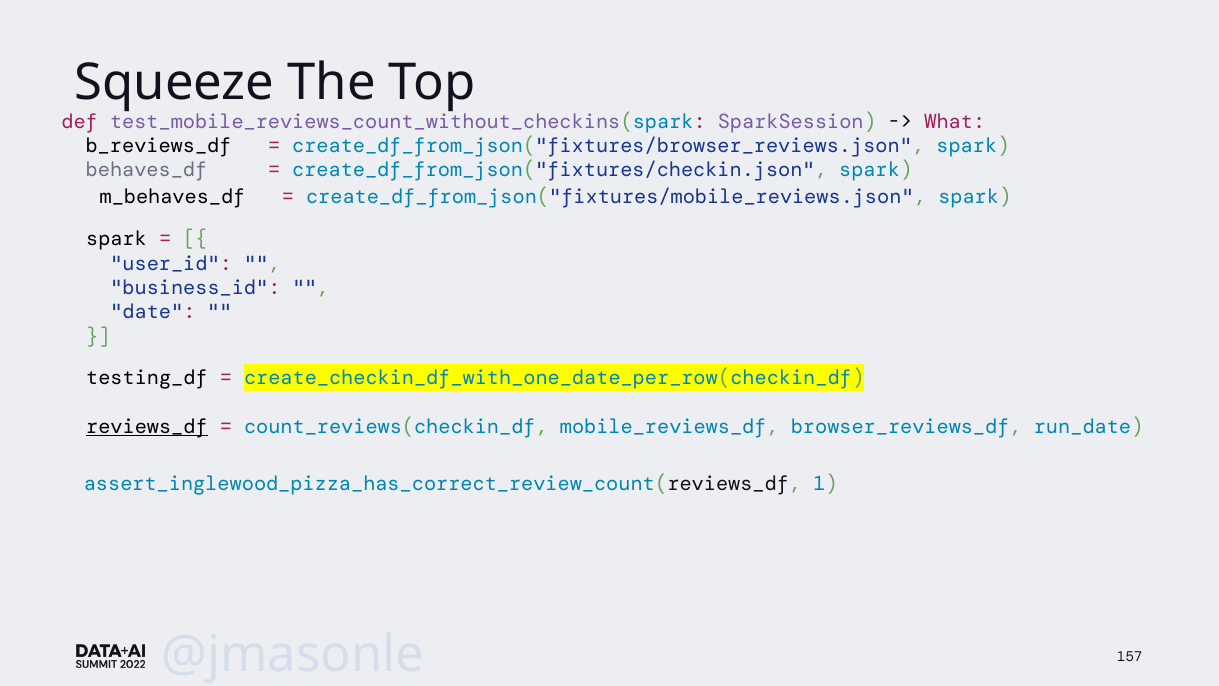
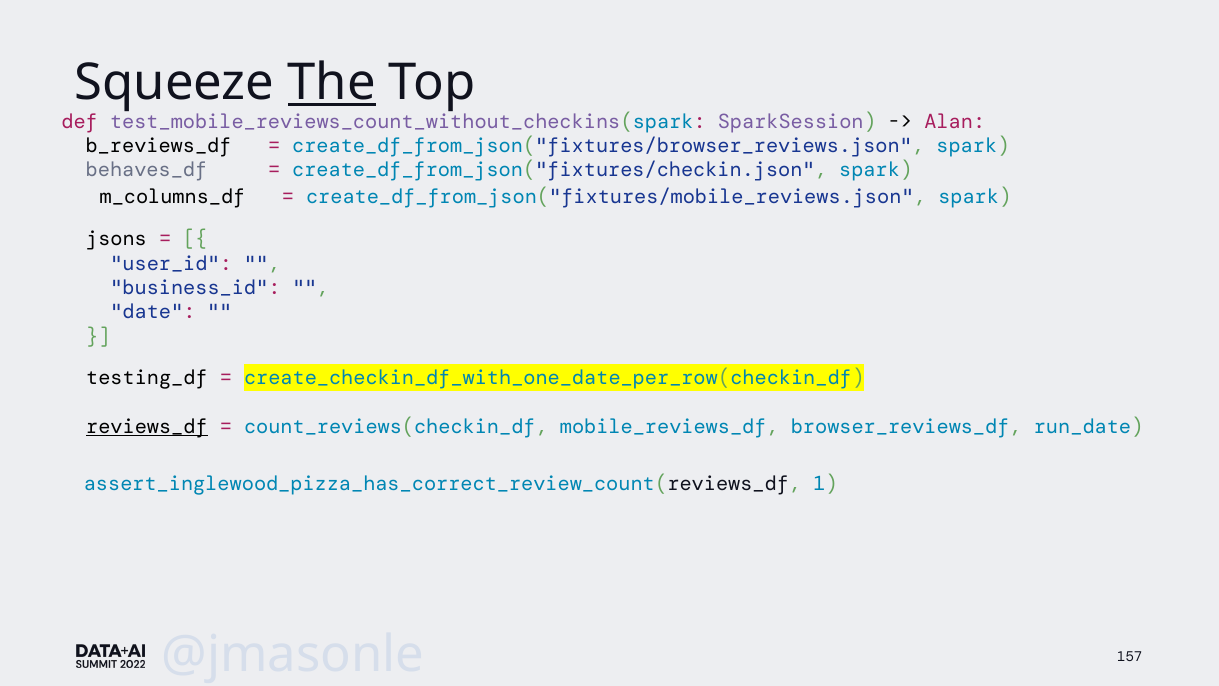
The underline: none -> present
What: What -> Alan
m_behaves_df: m_behaves_df -> m_columns_df
spark at (117, 239): spark -> jsons
